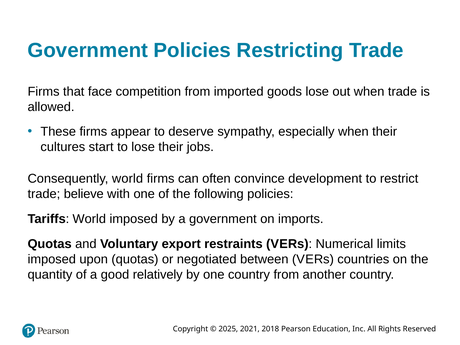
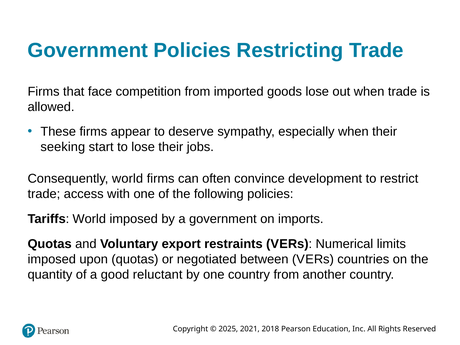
cultures: cultures -> seeking
believe: believe -> access
relatively: relatively -> reluctant
